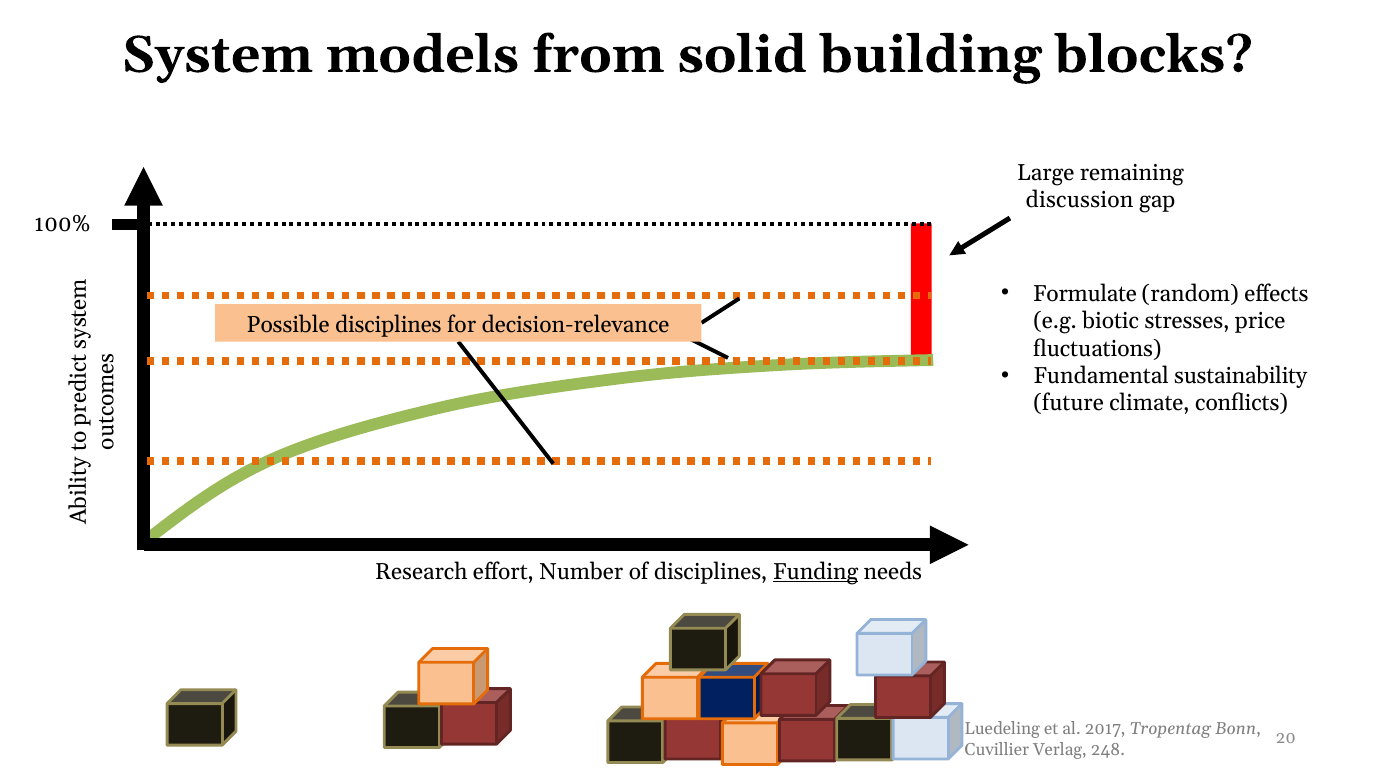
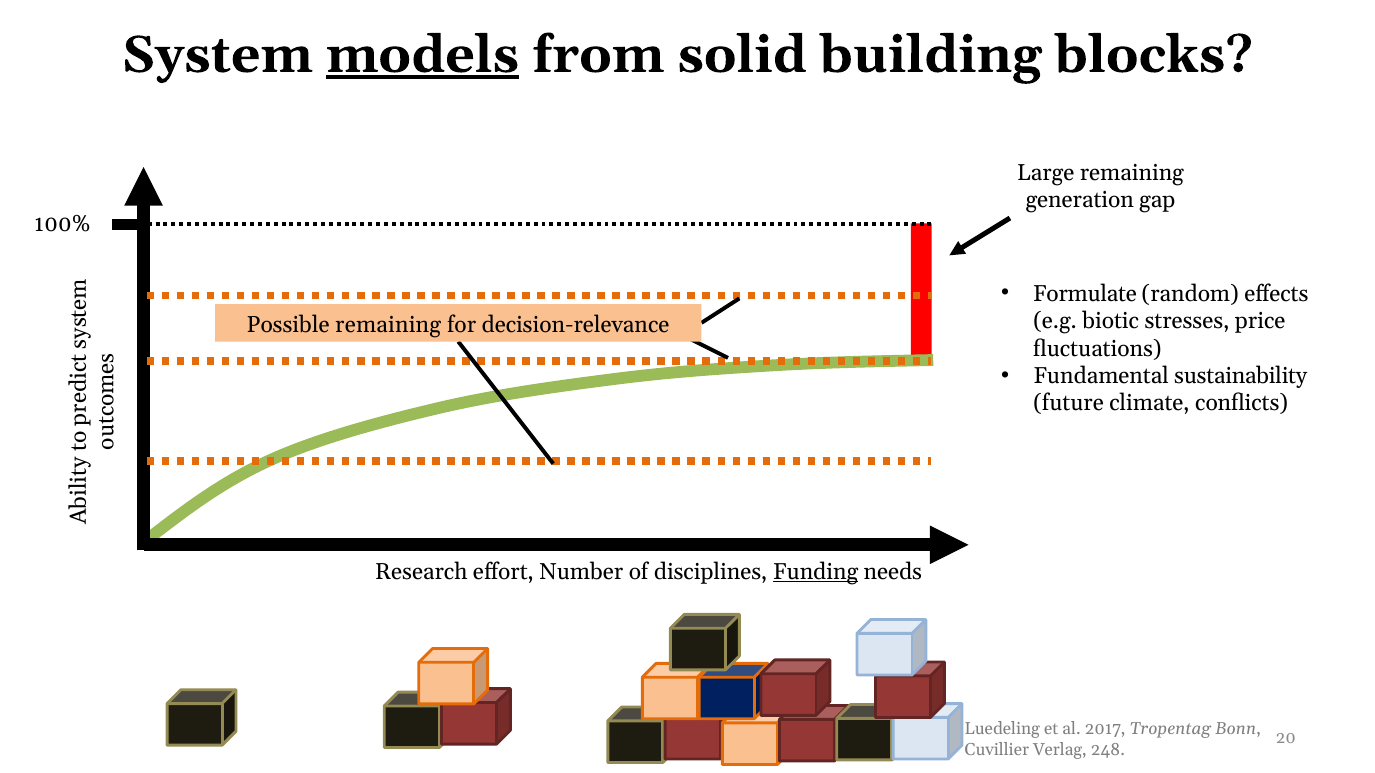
models underline: none -> present
discussion: discussion -> generation
Possible disciplines: disciplines -> remaining
